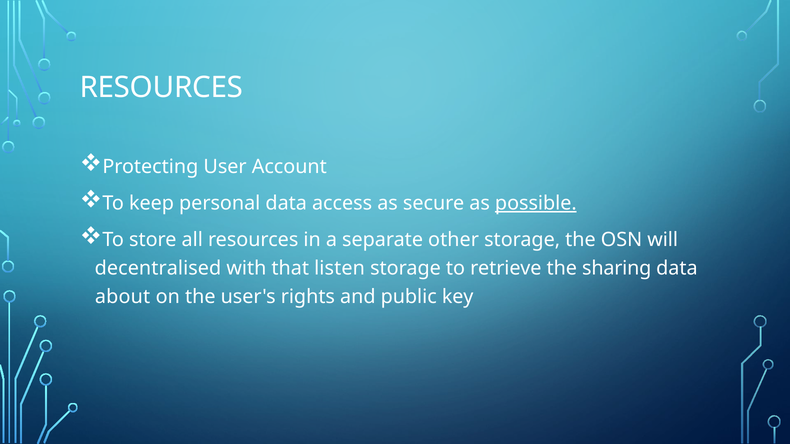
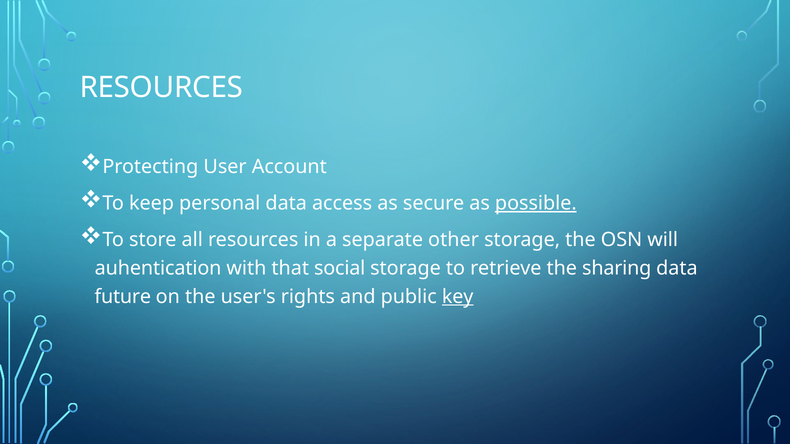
decentralised: decentralised -> auhentication
listen: listen -> social
about: about -> future
key underline: none -> present
